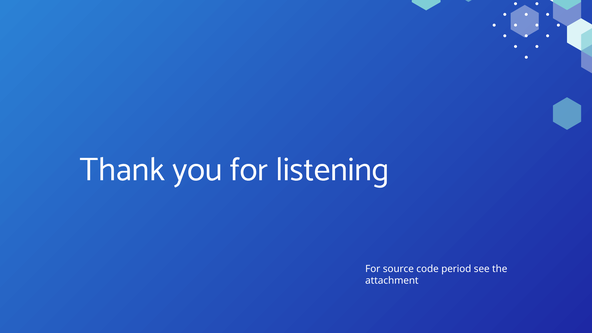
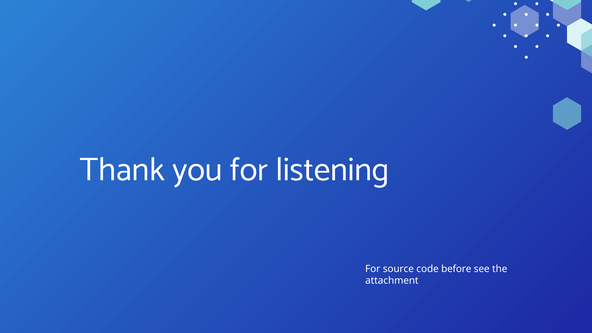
period: period -> before
